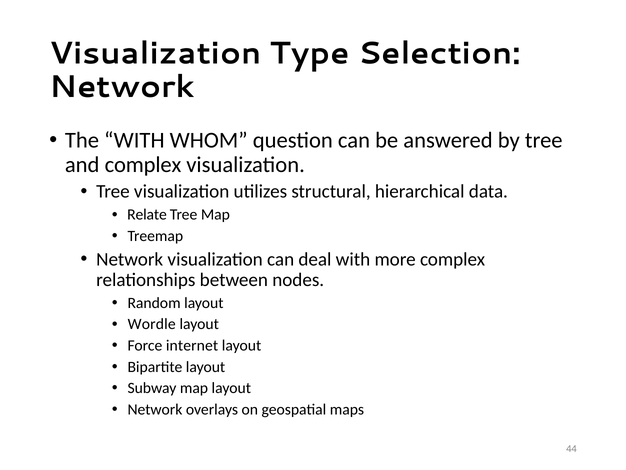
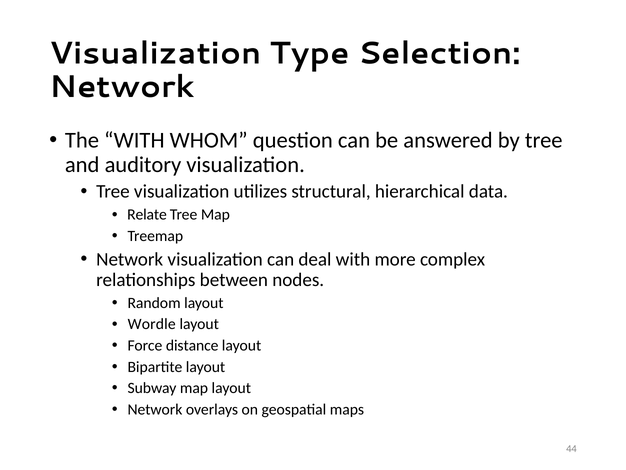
and complex: complex -> auditory
internet: internet -> distance
